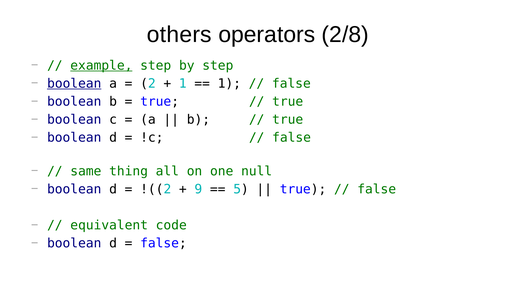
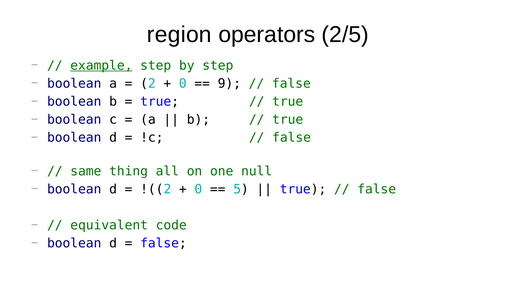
others: others -> region
2/8: 2/8 -> 2/5
boolean at (74, 84) underline: present -> none
1 at (183, 84): 1 -> 0
1 at (229, 84): 1 -> 9
9 at (198, 189): 9 -> 0
